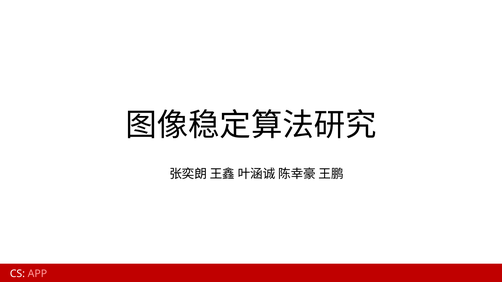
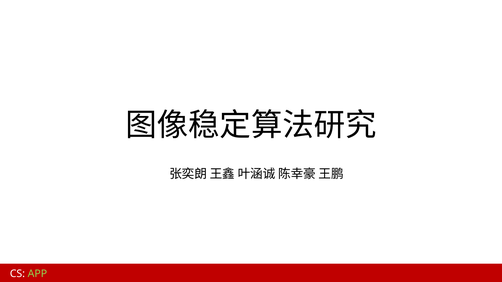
APP colour: pink -> light green
